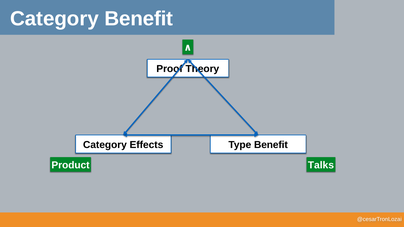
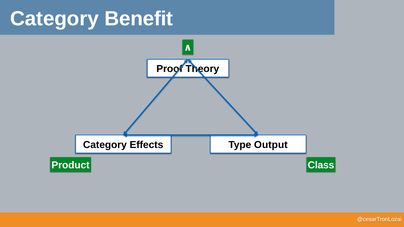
Type Benefit: Benefit -> Output
Talks: Talks -> Class
